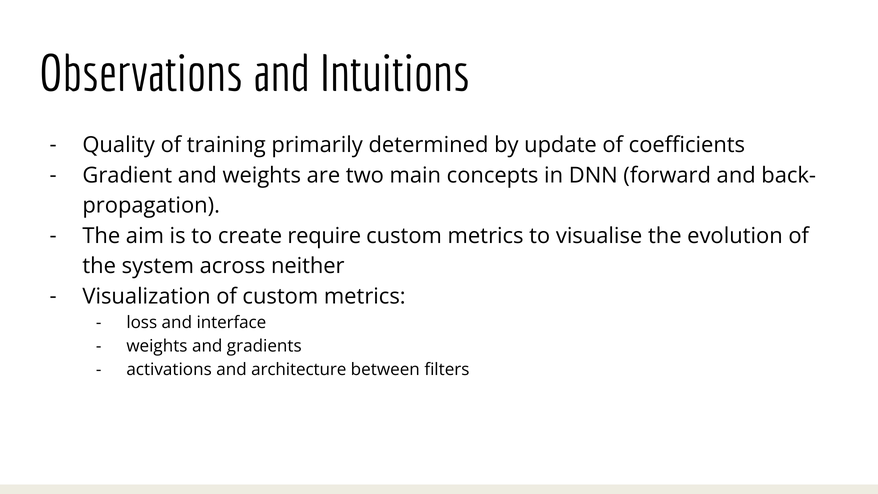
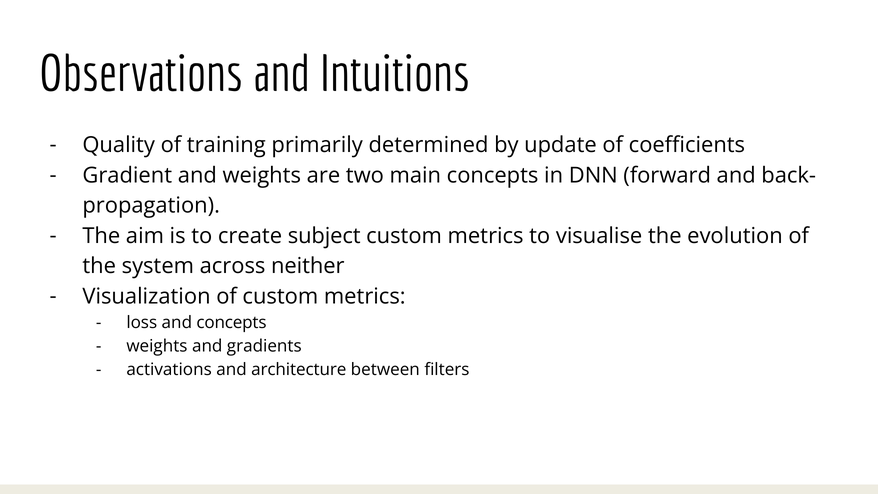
require: require -> subject
and interface: interface -> concepts
